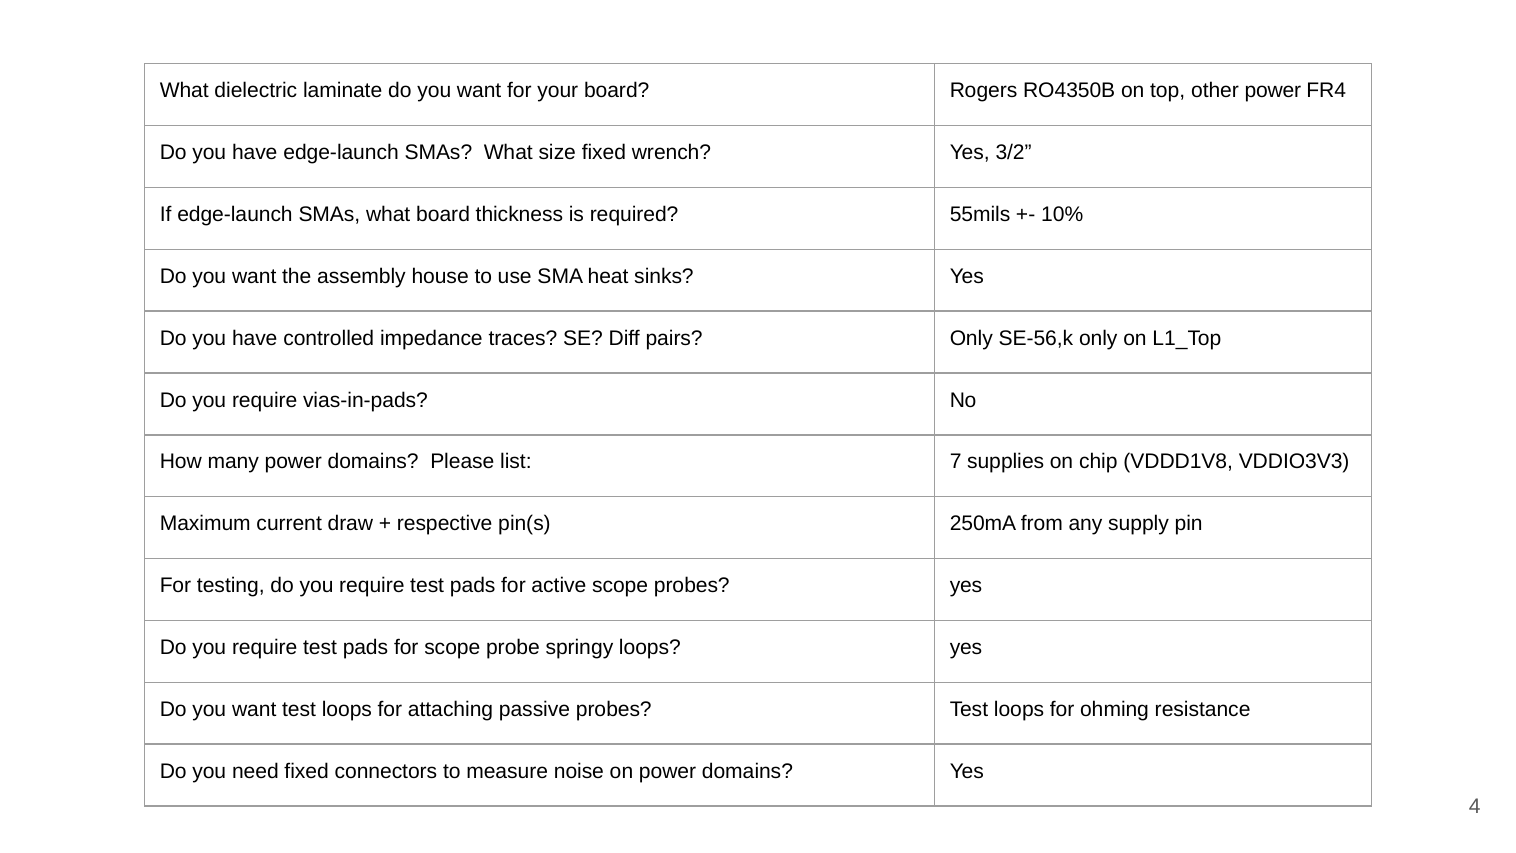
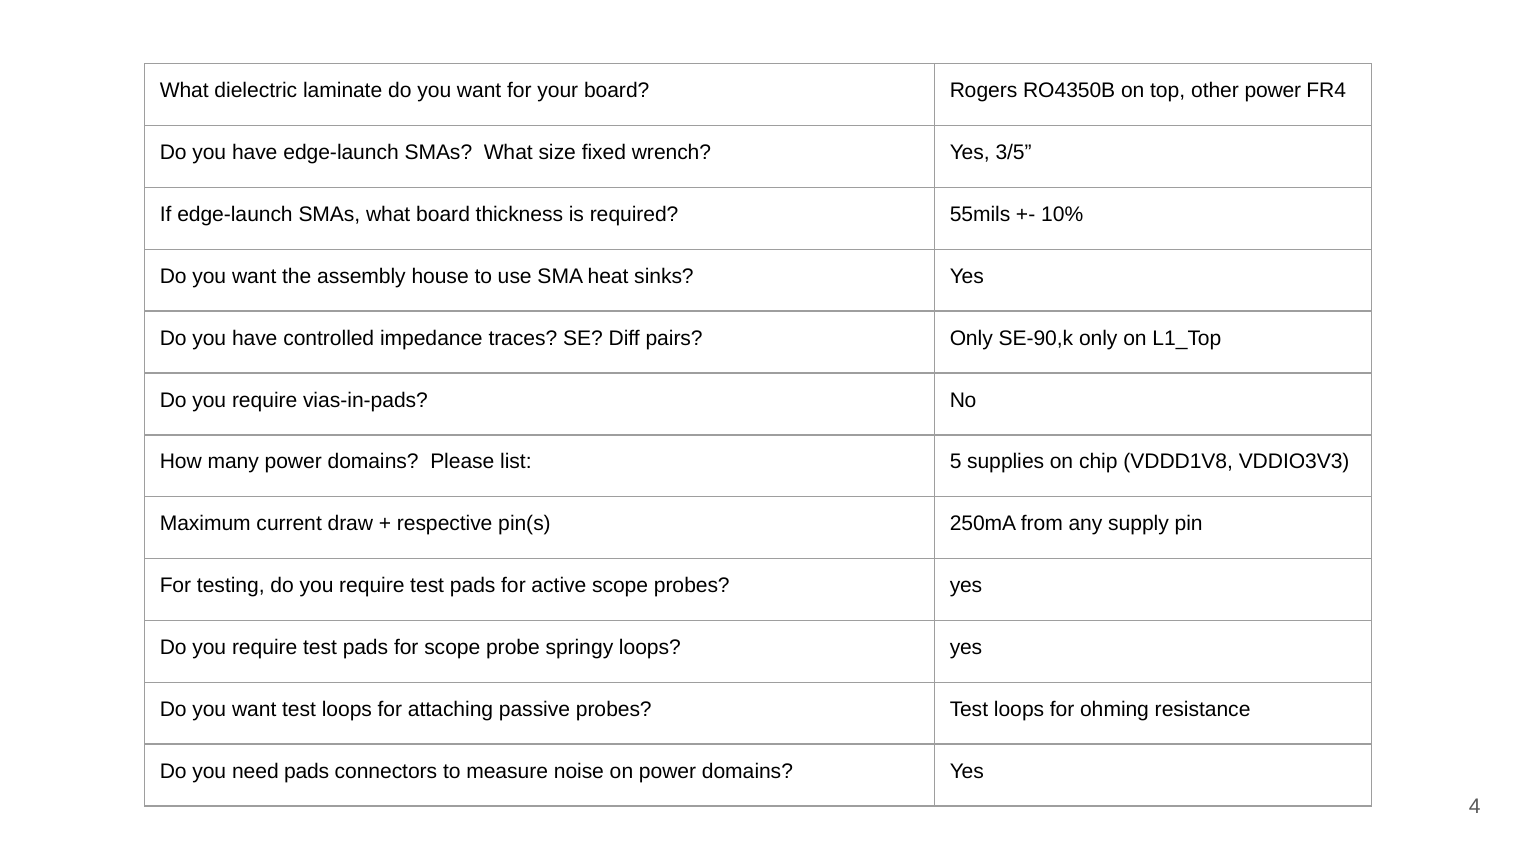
3/2: 3/2 -> 3/5
SE-56,k: SE-56,k -> SE-90,k
7: 7 -> 5
need fixed: fixed -> pads
